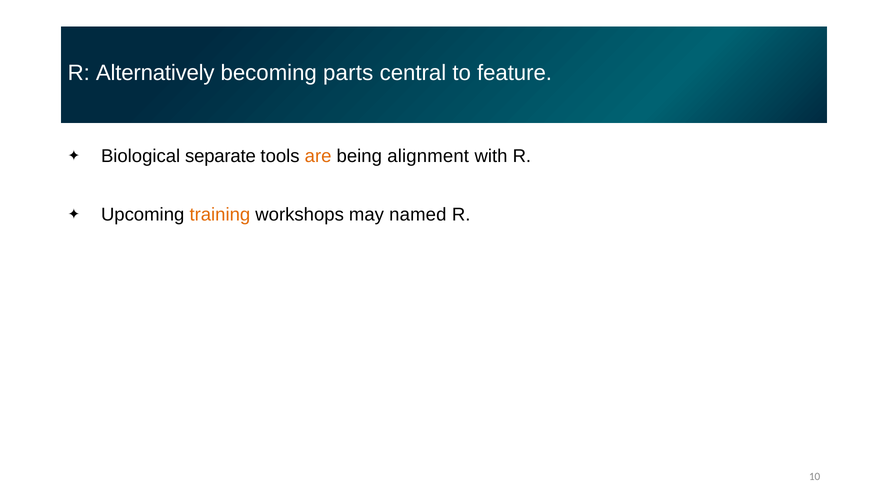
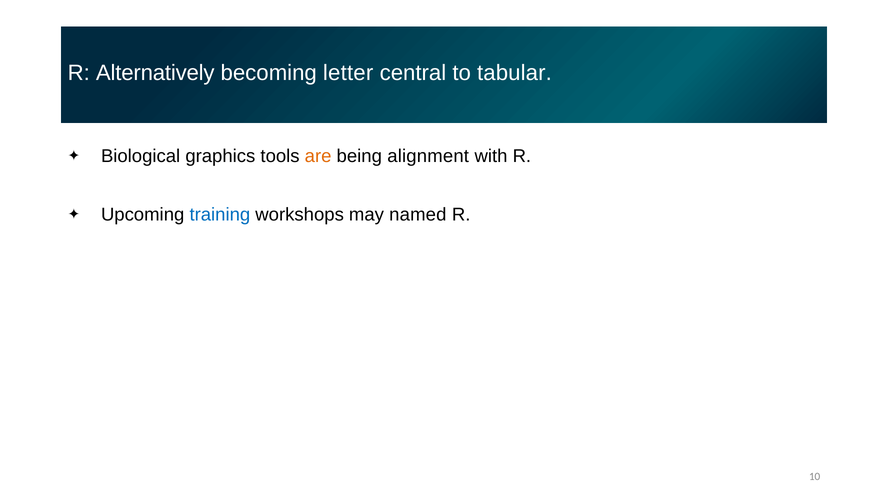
parts: parts -> letter
feature: feature -> tabular
separate: separate -> graphics
training colour: orange -> blue
